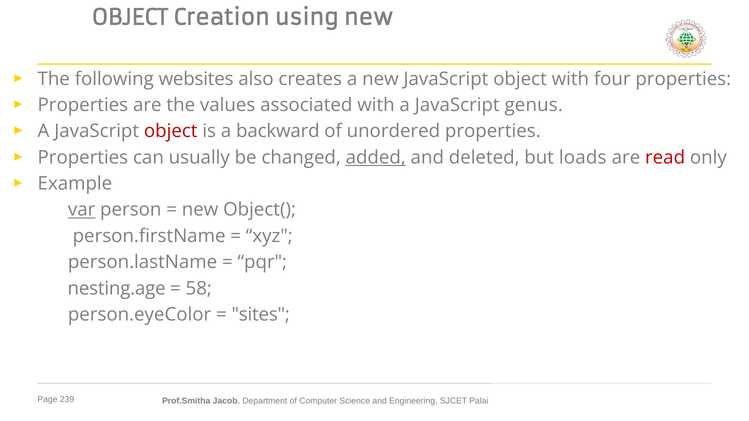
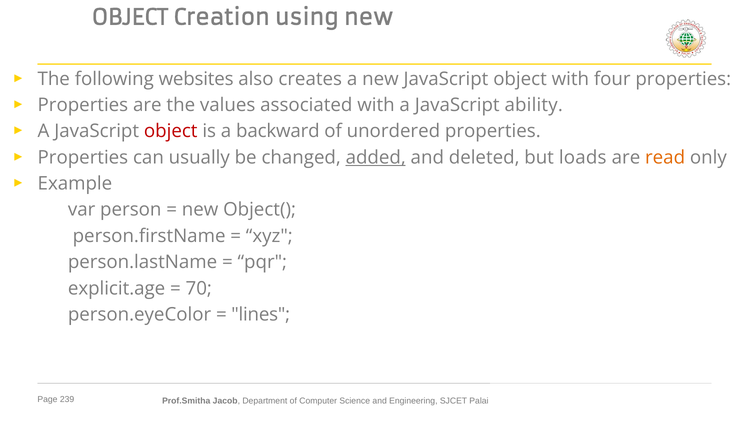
genus: genus -> ability
read colour: red -> orange
var underline: present -> none
nesting.age: nesting.age -> explicit.age
58: 58 -> 70
sites: sites -> lines
